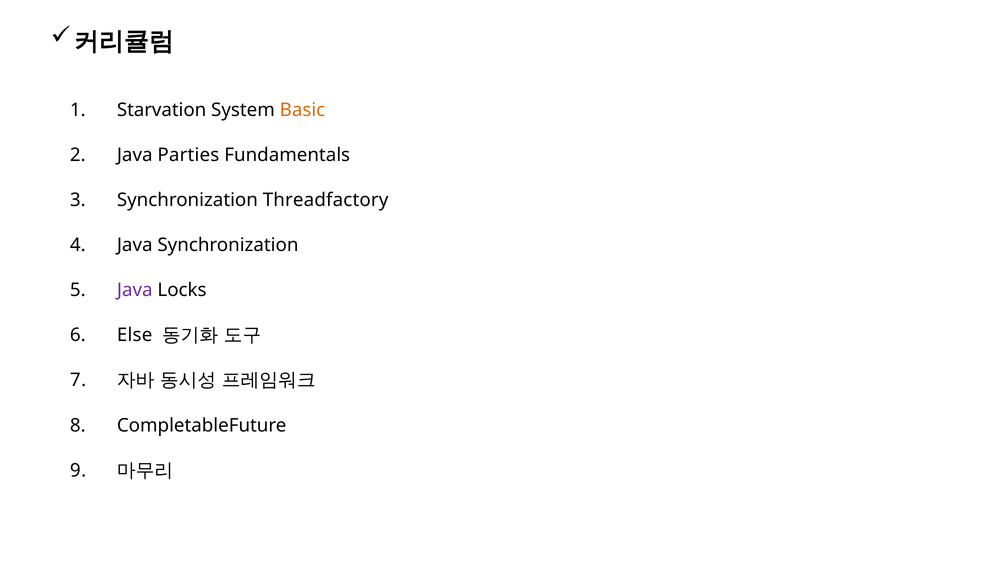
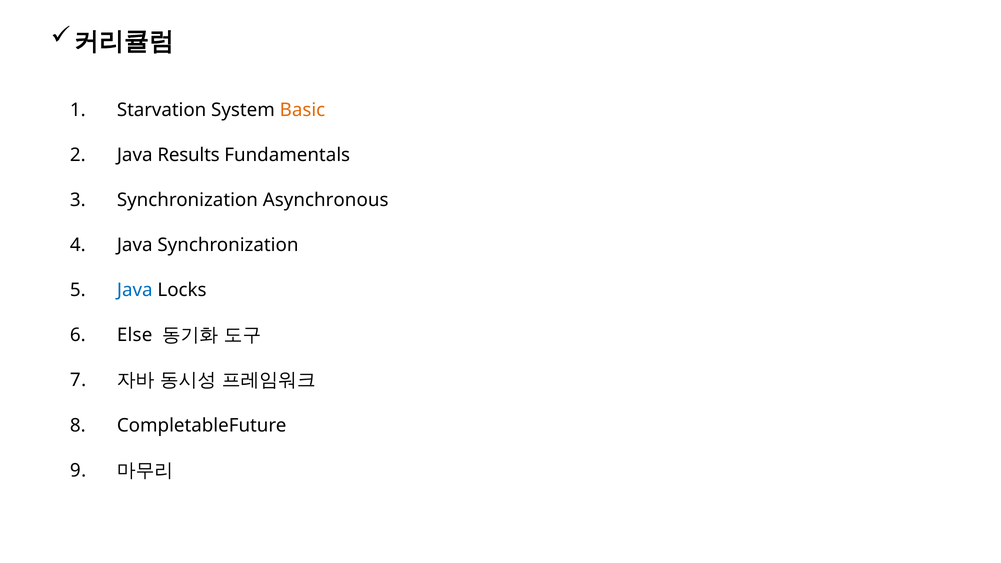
Parties: Parties -> Results
Threadfactory: Threadfactory -> Asynchronous
Java at (135, 290) colour: purple -> blue
